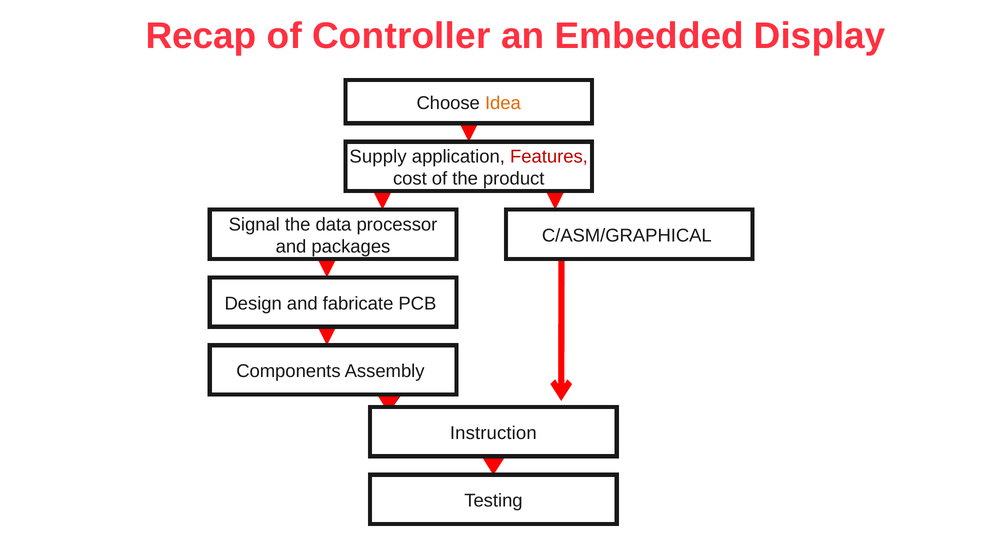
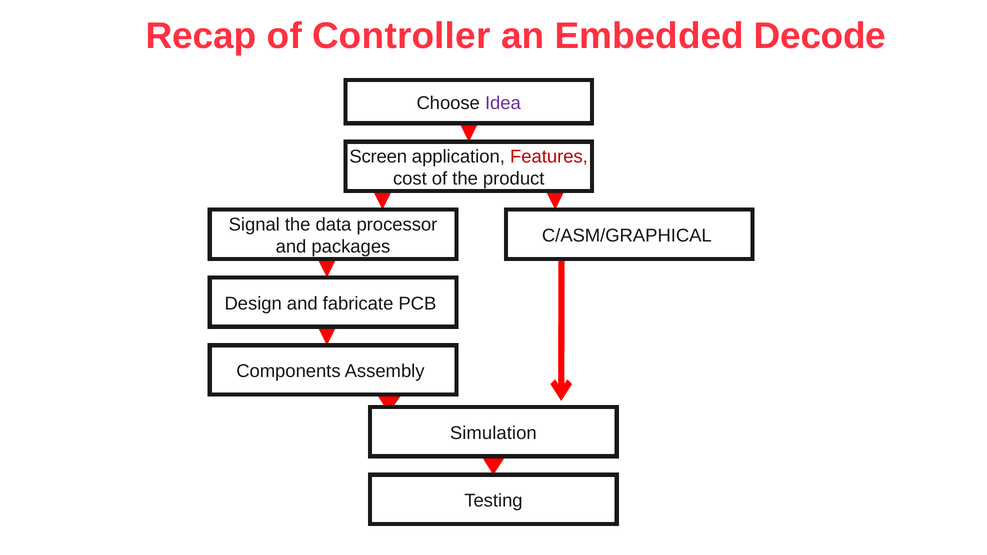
Display: Display -> Decode
Idea colour: orange -> purple
Supply: Supply -> Screen
Instruction: Instruction -> Simulation
